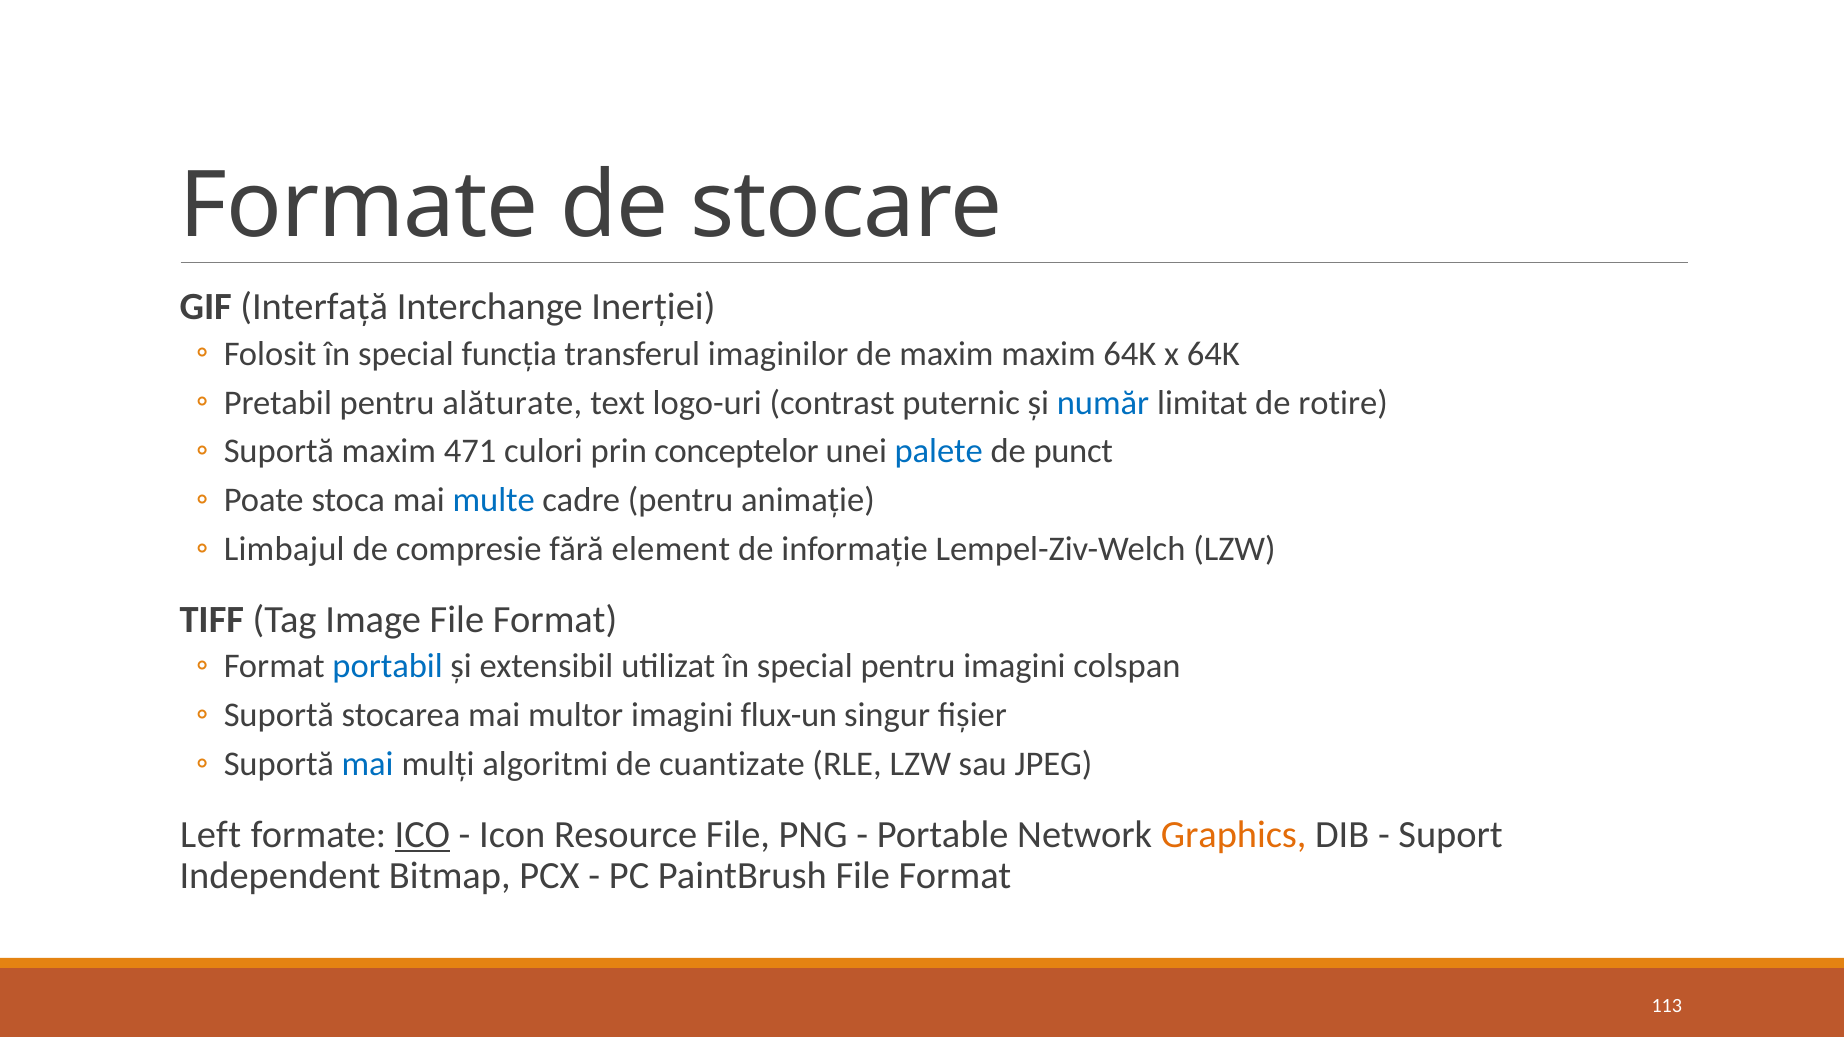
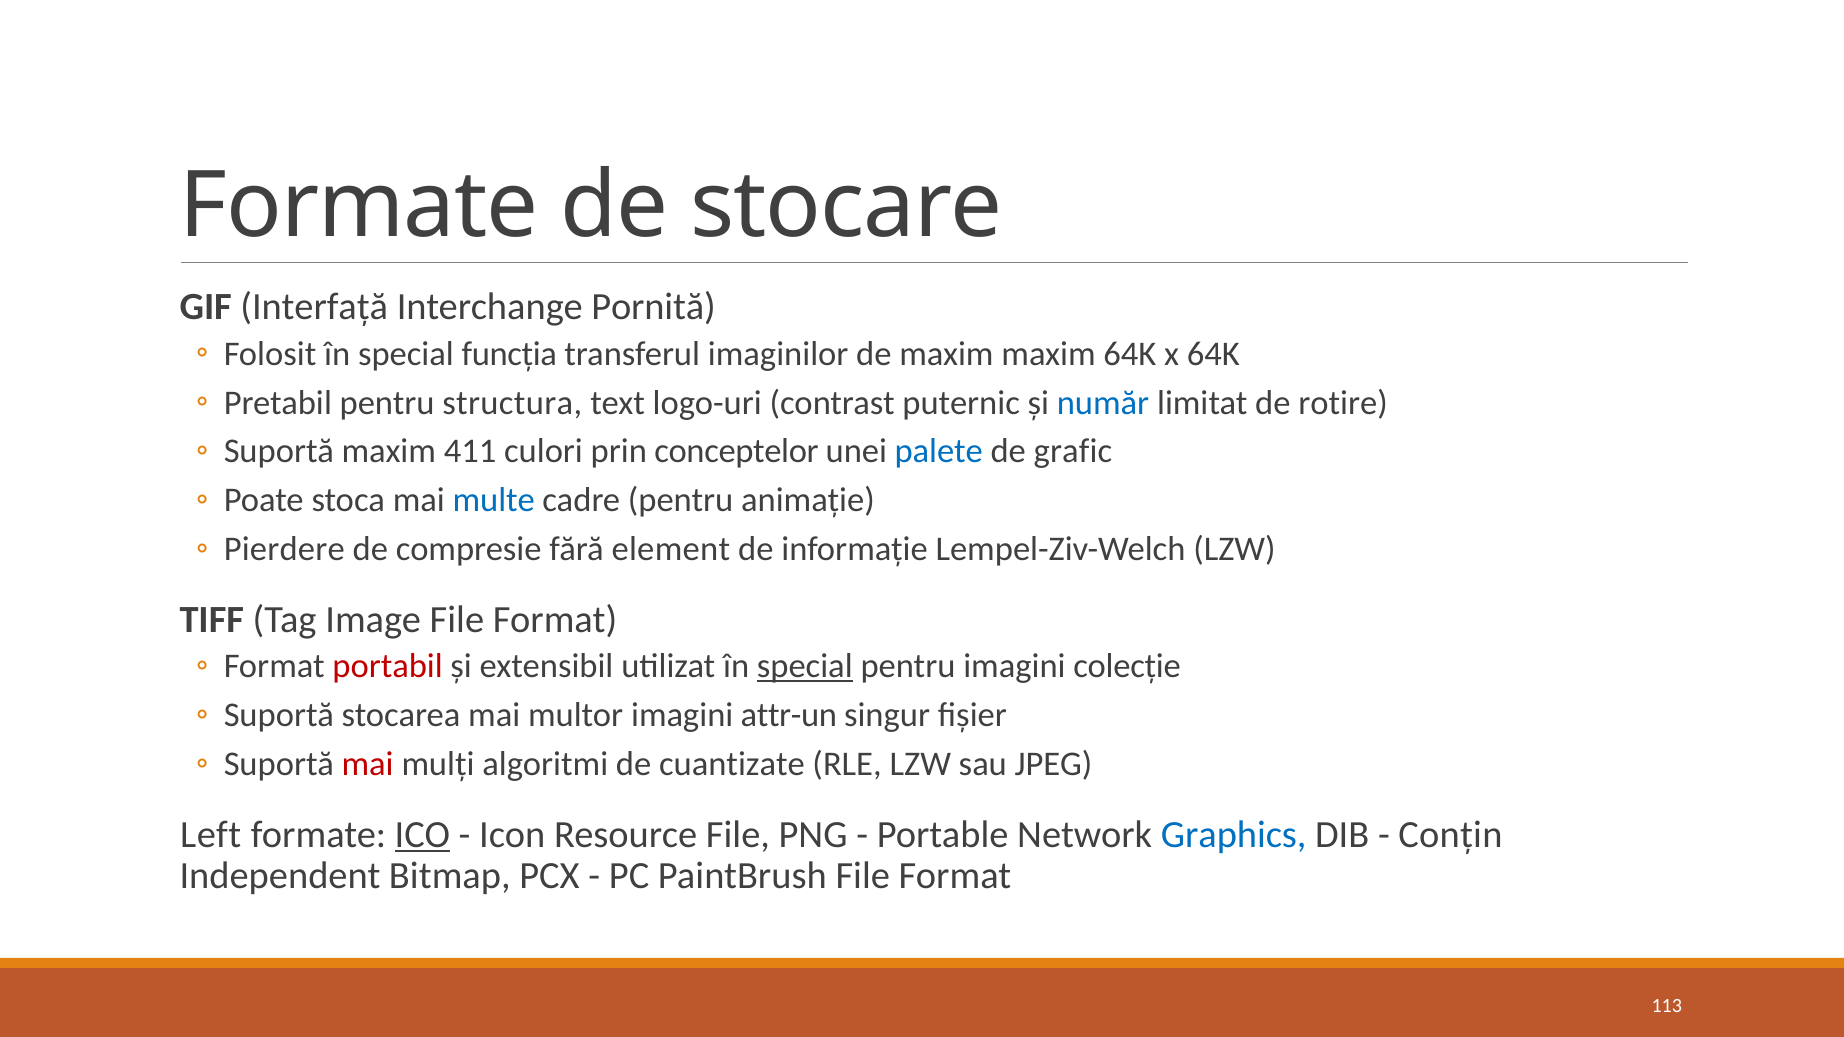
Inerției: Inerției -> Pornită
alăturate: alăturate -> structura
471: 471 -> 411
punct: punct -> grafic
Limbajul: Limbajul -> Pierdere
portabil colour: blue -> red
special at (805, 667) underline: none -> present
colspan: colspan -> colecție
flux-un: flux-un -> attr-un
mai at (368, 765) colour: blue -> red
Graphics colour: orange -> blue
Suport: Suport -> Conțin
